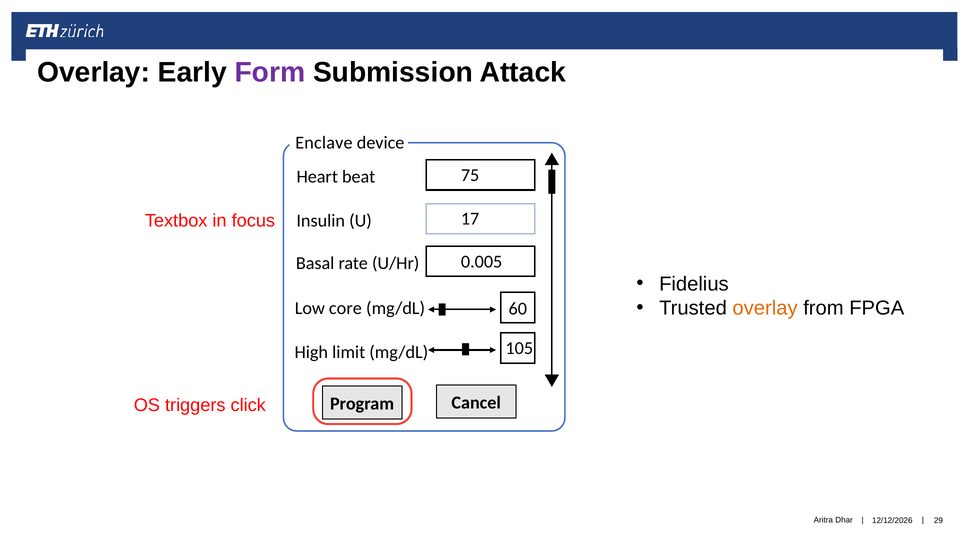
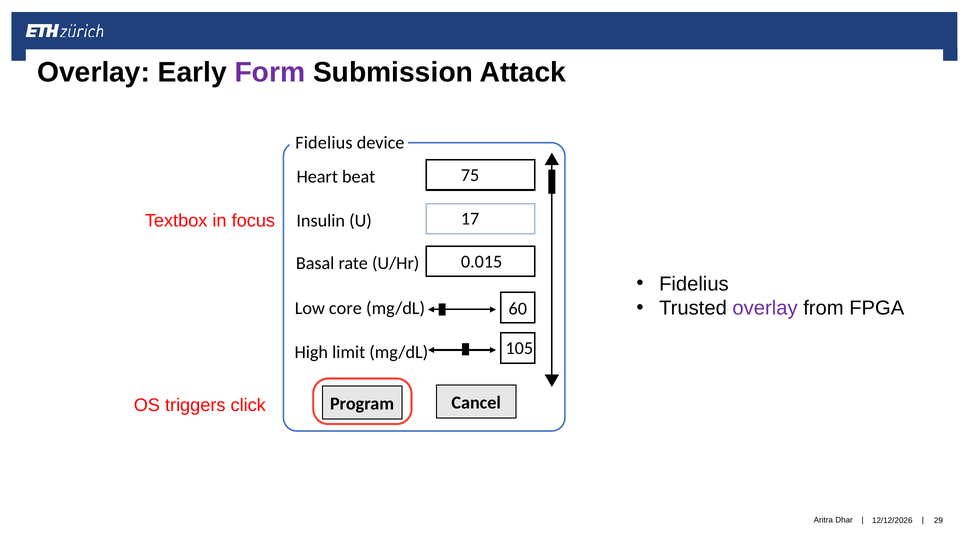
Enclave at (324, 143): Enclave -> Fidelius
0.005: 0.005 -> 0.015
overlay at (765, 308) colour: orange -> purple
